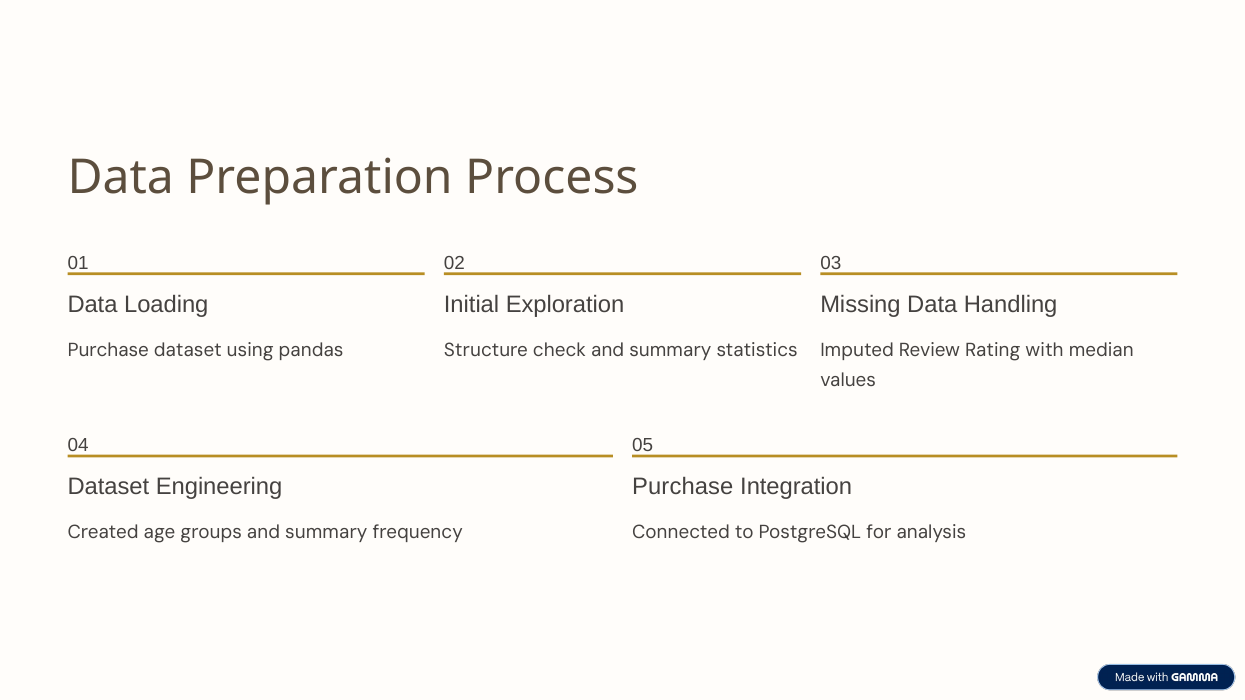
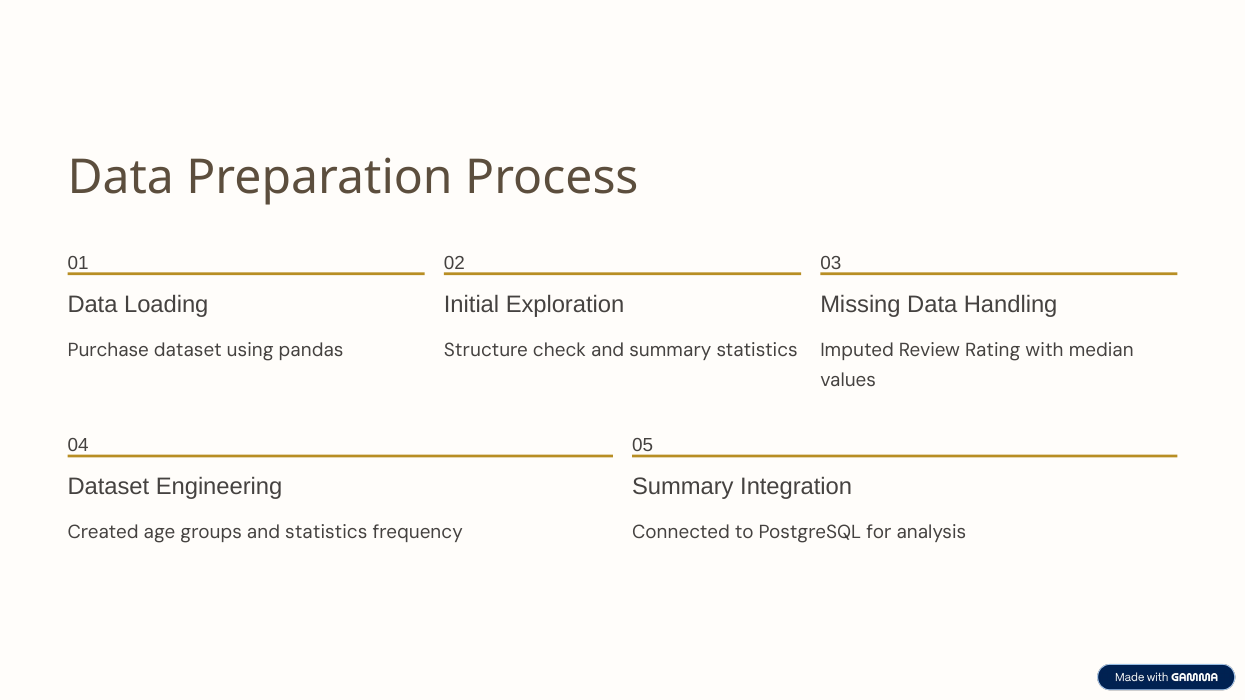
Purchase at (683, 487): Purchase -> Summary
groups and summary: summary -> statistics
